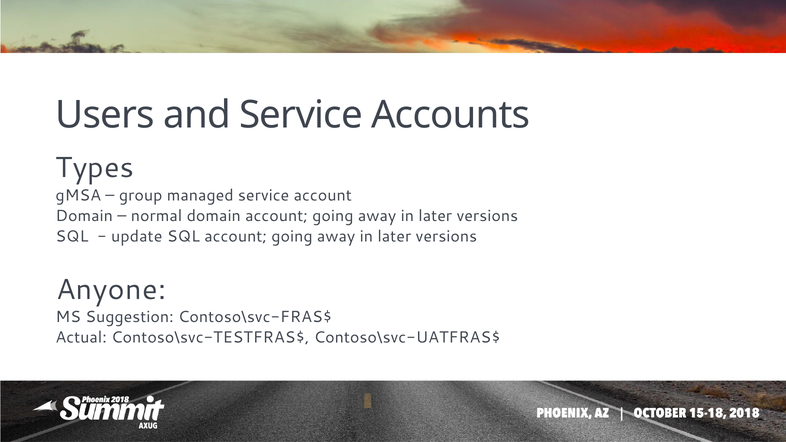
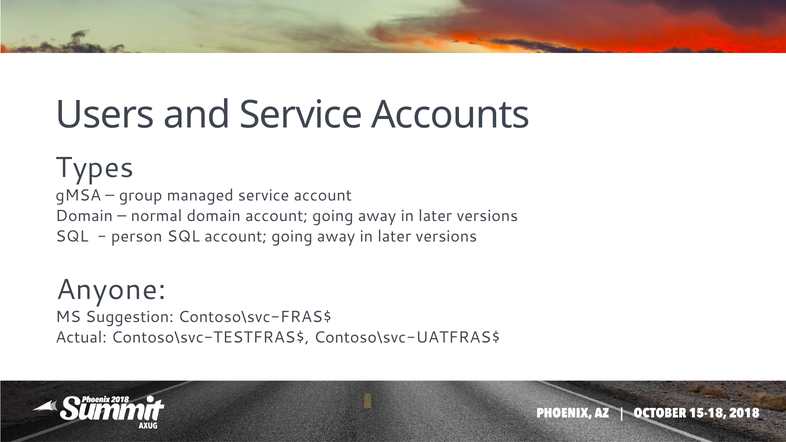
update: update -> person
